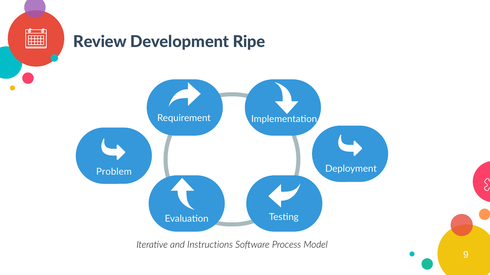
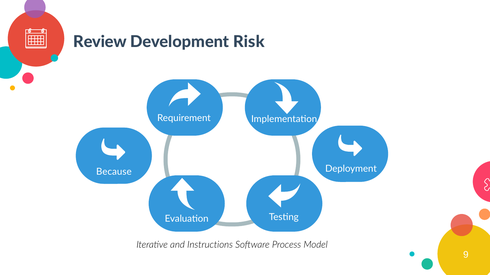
Ripe: Ripe -> Risk
Problem: Problem -> Because
